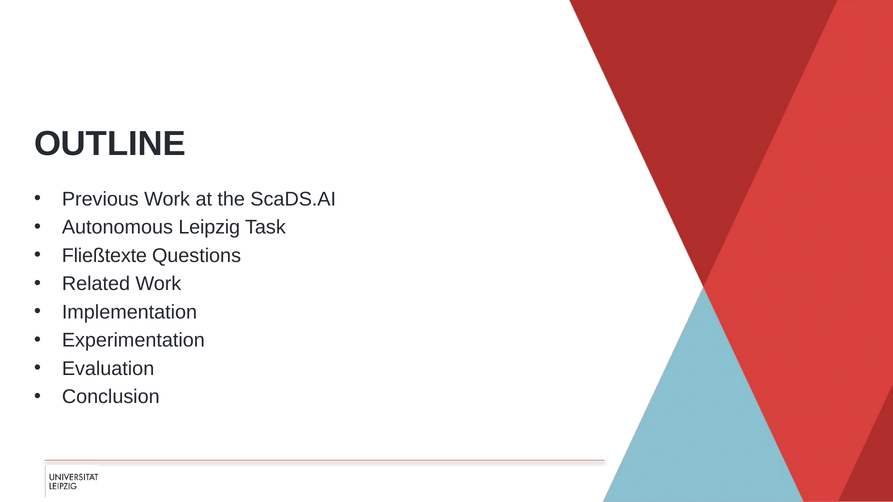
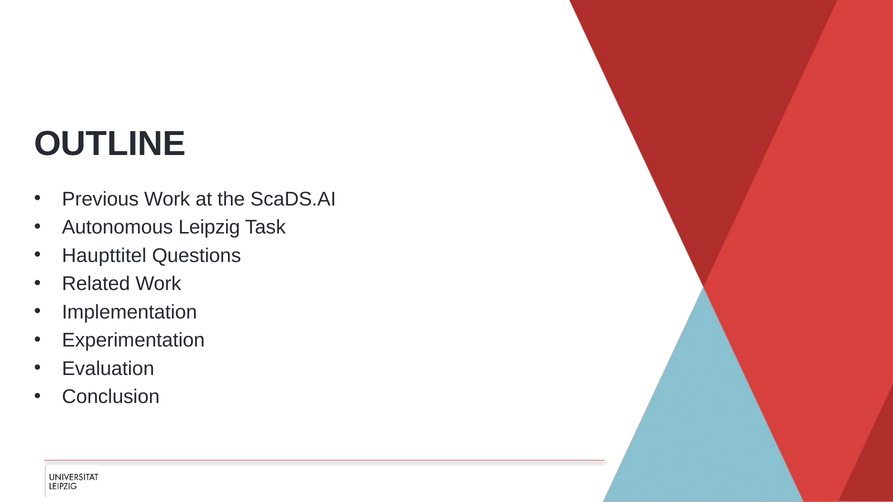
Fließtexte: Fließtexte -> Haupttitel
